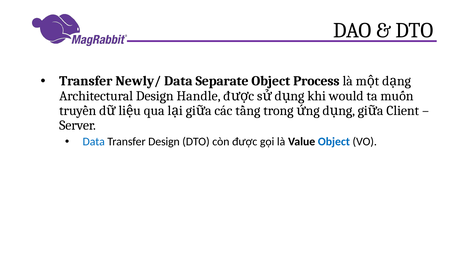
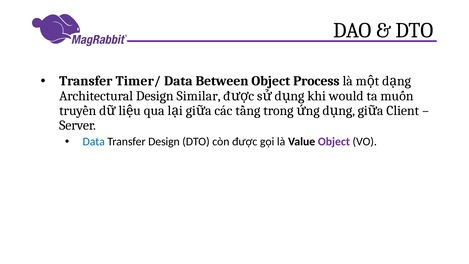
Newly/: Newly/ -> Timer/
Separate: Separate -> Between
Handle: Handle -> Similar
Object at (334, 142) colour: blue -> purple
